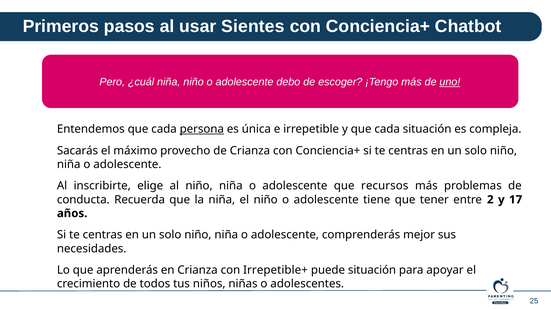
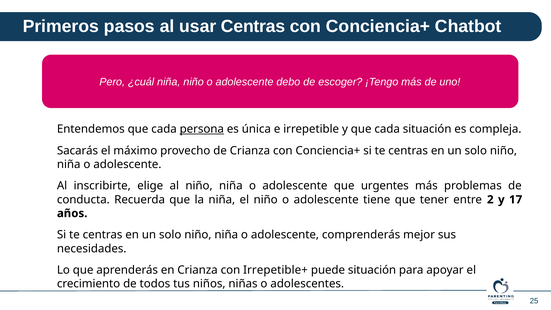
usar Sientes: Sientes -> Centras
uno underline: present -> none
recursos: recursos -> urgentes
